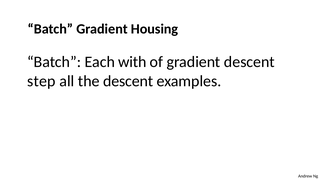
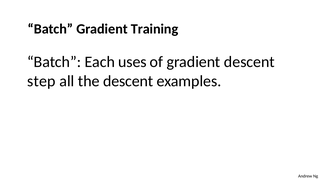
Housing: Housing -> Training
with: with -> uses
